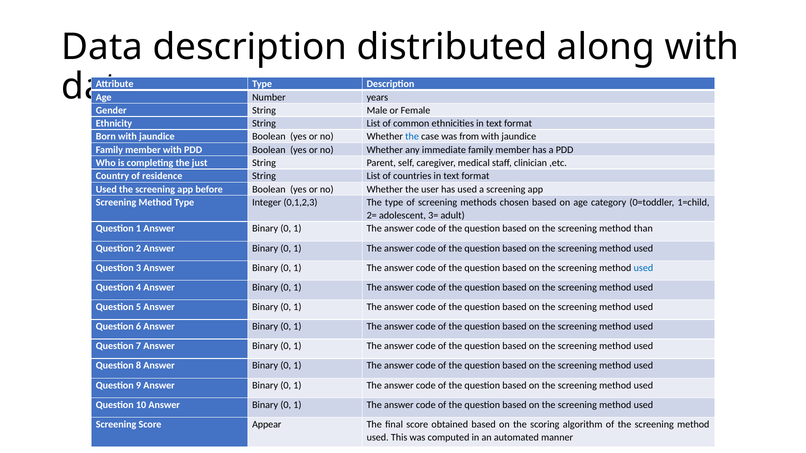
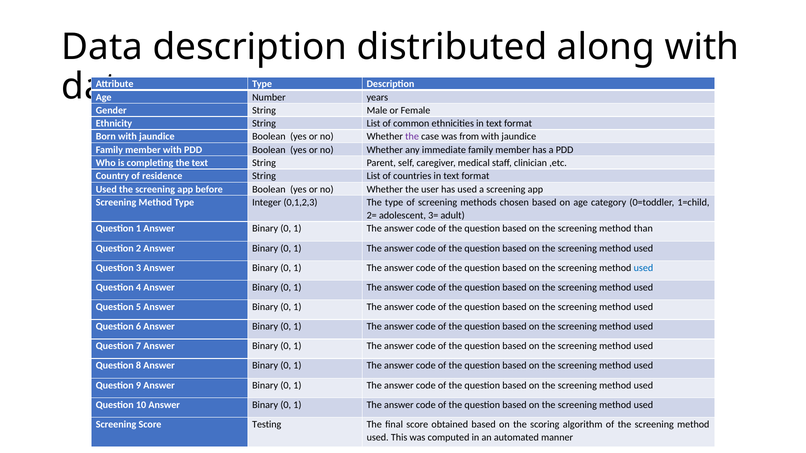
the at (412, 137) colour: blue -> purple
the just: just -> text
Appear: Appear -> Testing
